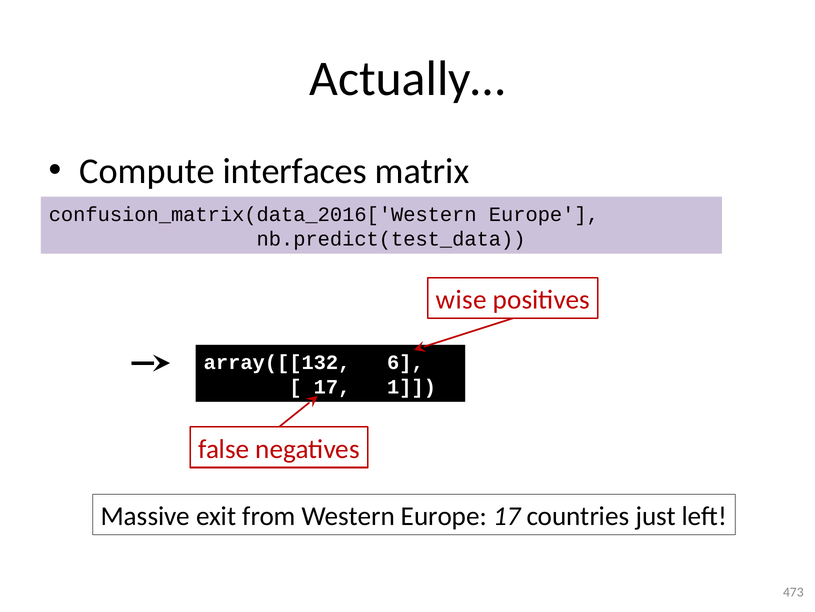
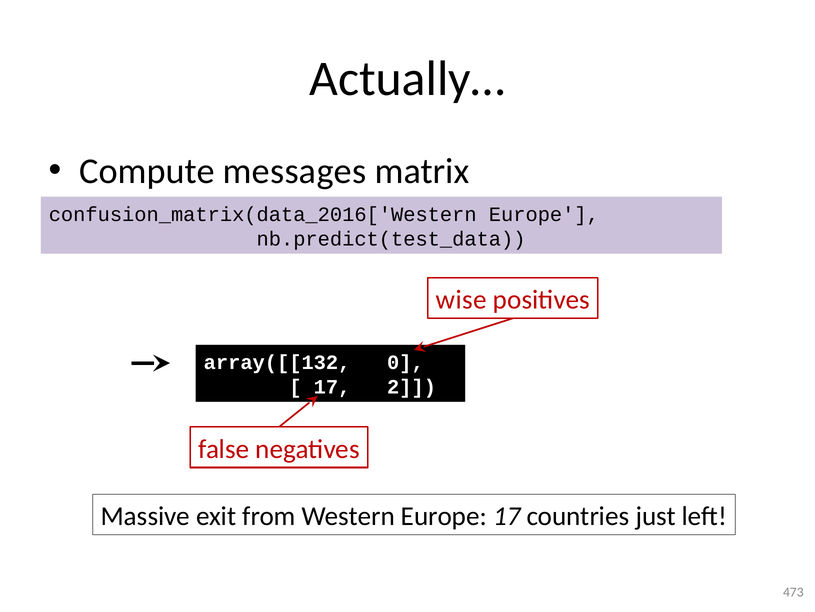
interfaces: interfaces -> messages
6: 6 -> 0
1: 1 -> 2
